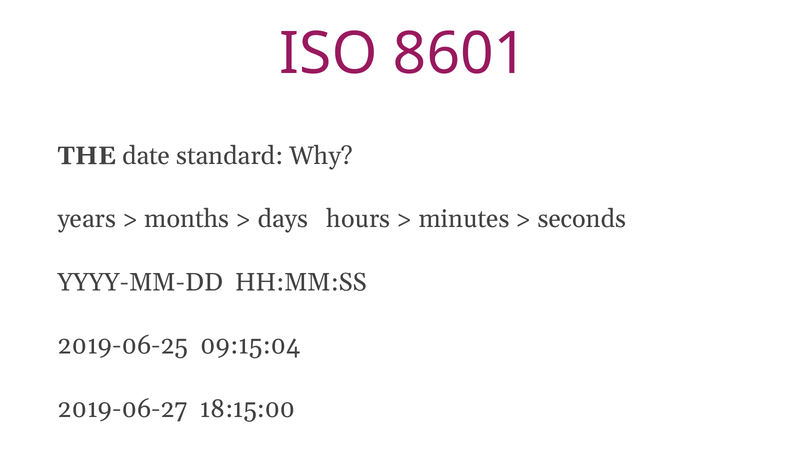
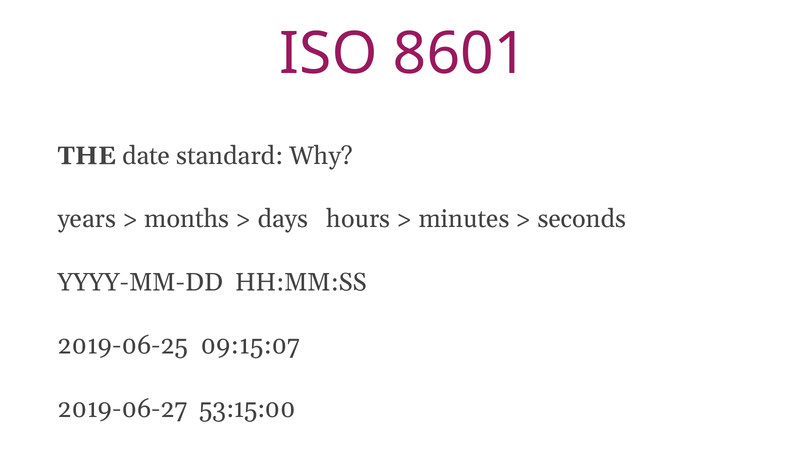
09:15:04: 09:15:04 -> 09:15:07
18:15:00: 18:15:00 -> 53:15:00
